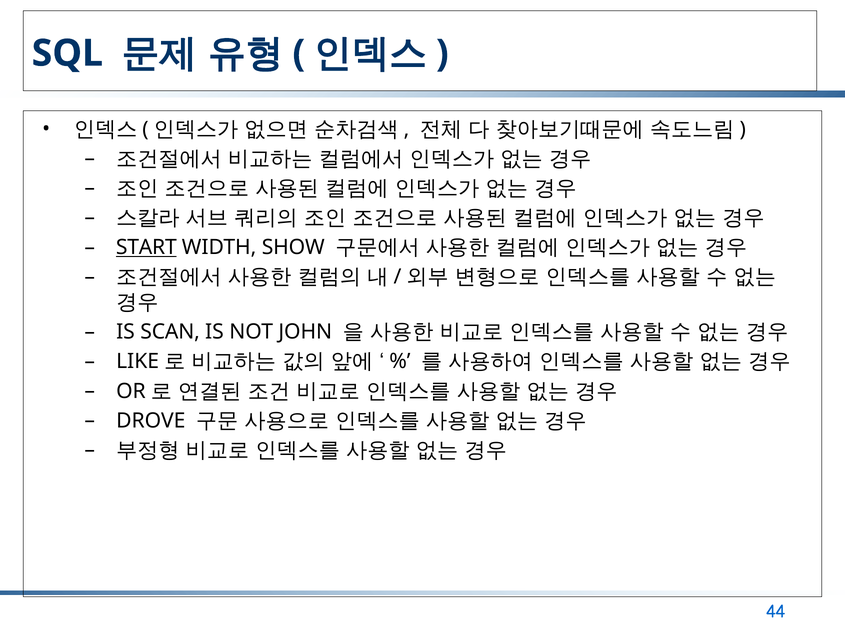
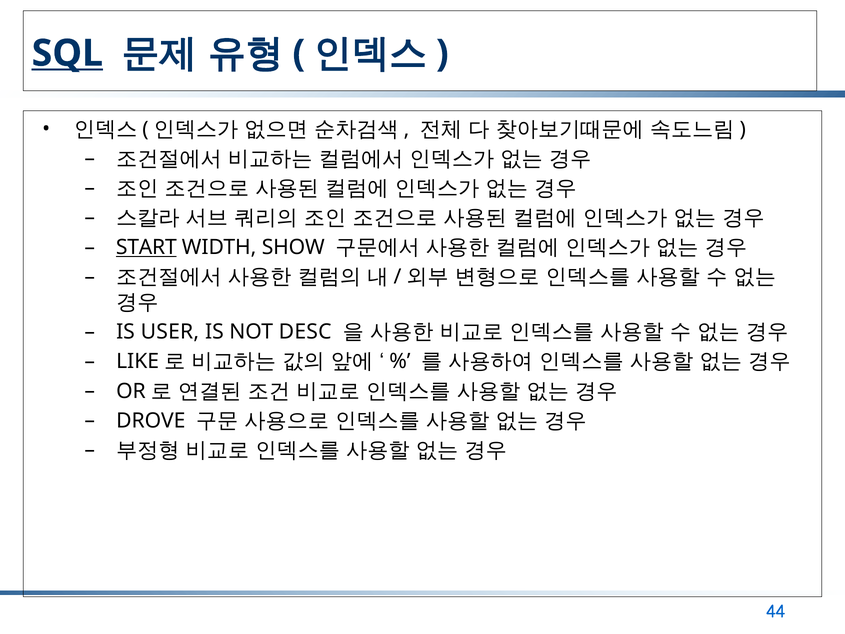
SQL underline: none -> present
SCAN: SCAN -> USER
JOHN: JOHN -> DESC
